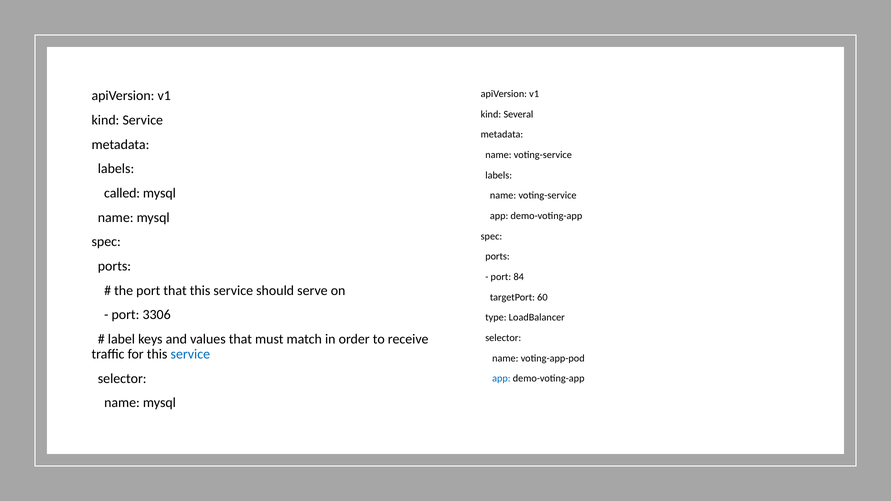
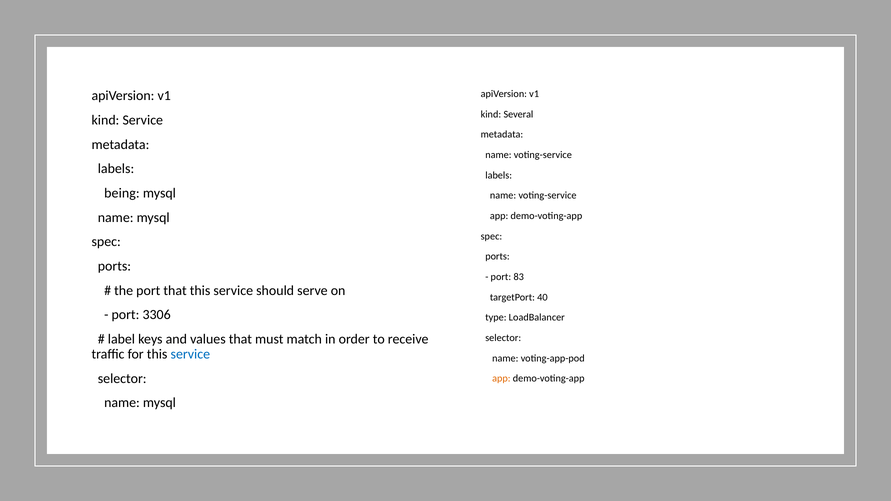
called: called -> being
84: 84 -> 83
60: 60 -> 40
app at (501, 379) colour: blue -> orange
